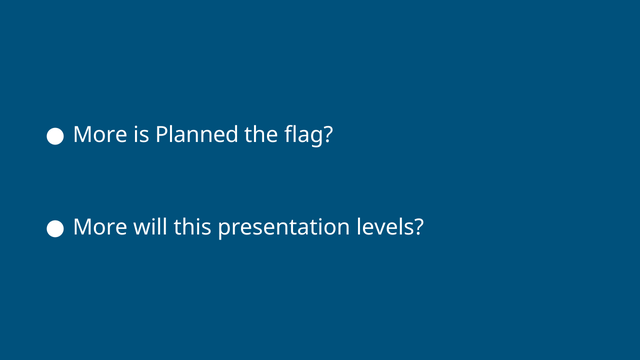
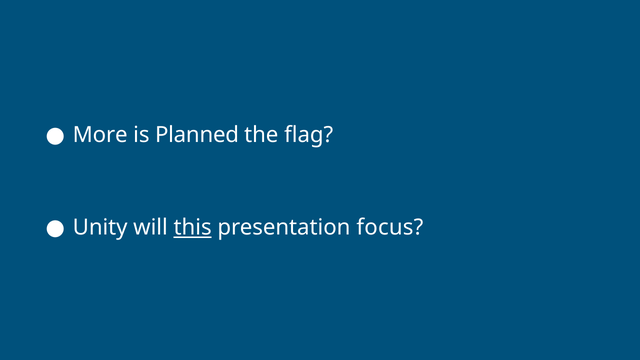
More at (100, 228): More -> Unity
this underline: none -> present
levels: levels -> focus
